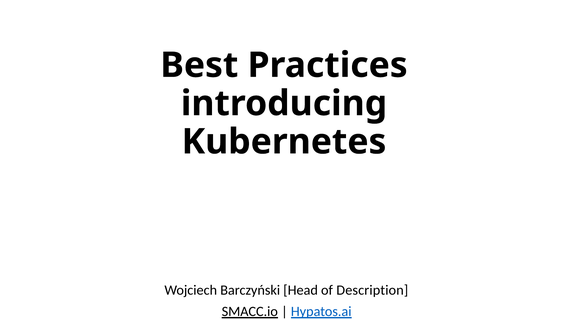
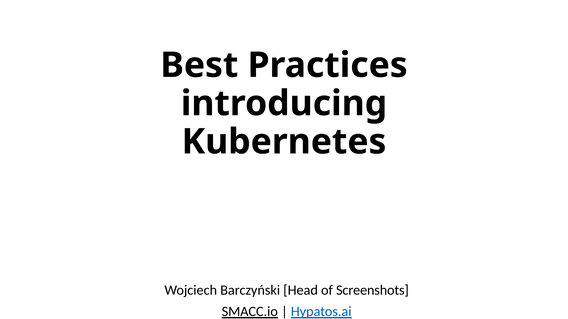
Description: Description -> Screenshots
